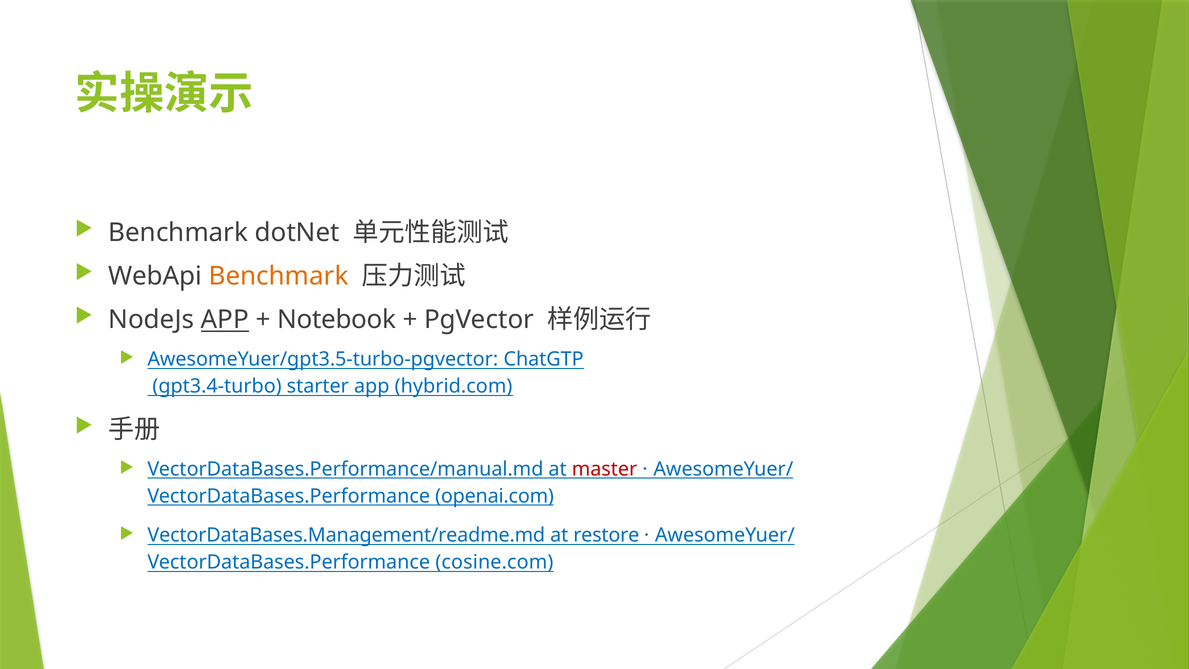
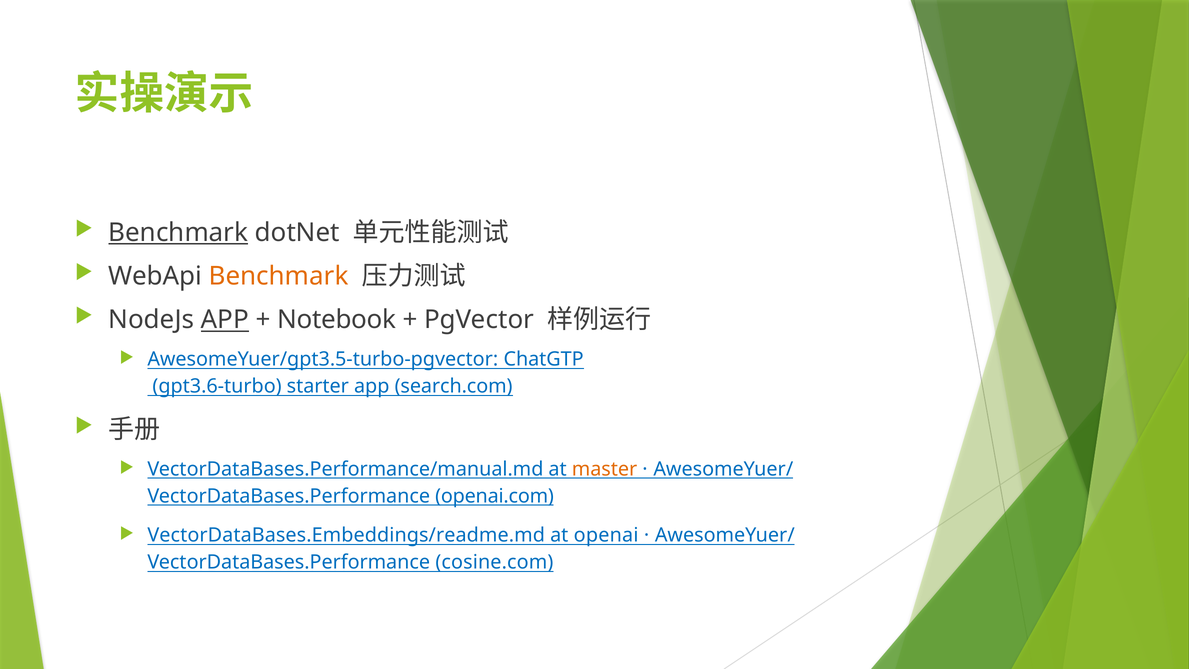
Benchmark at (178, 233) underline: none -> present
gpt3.4-turbo: gpt3.4-turbo -> gpt3.6-turbo
hybrid.com: hybrid.com -> search.com
master colour: red -> orange
VectorDataBases.Management/readme.md: VectorDataBases.Management/readme.md -> VectorDataBases.Embeddings/readme.md
restore: restore -> openai
